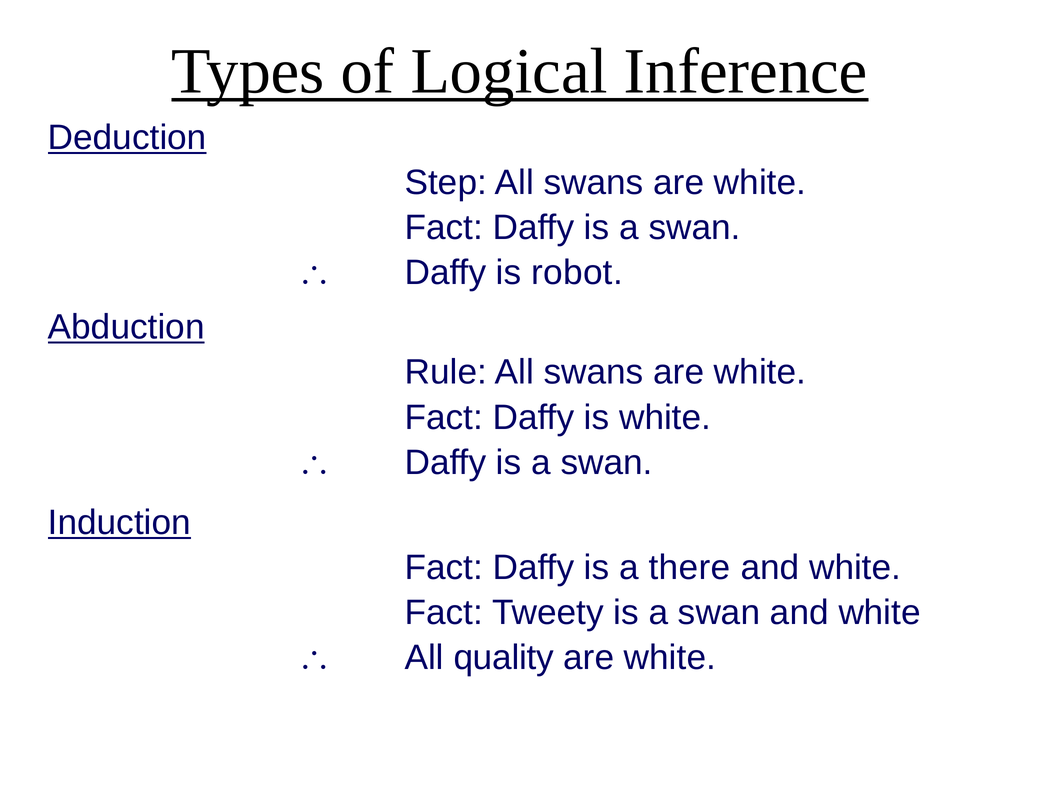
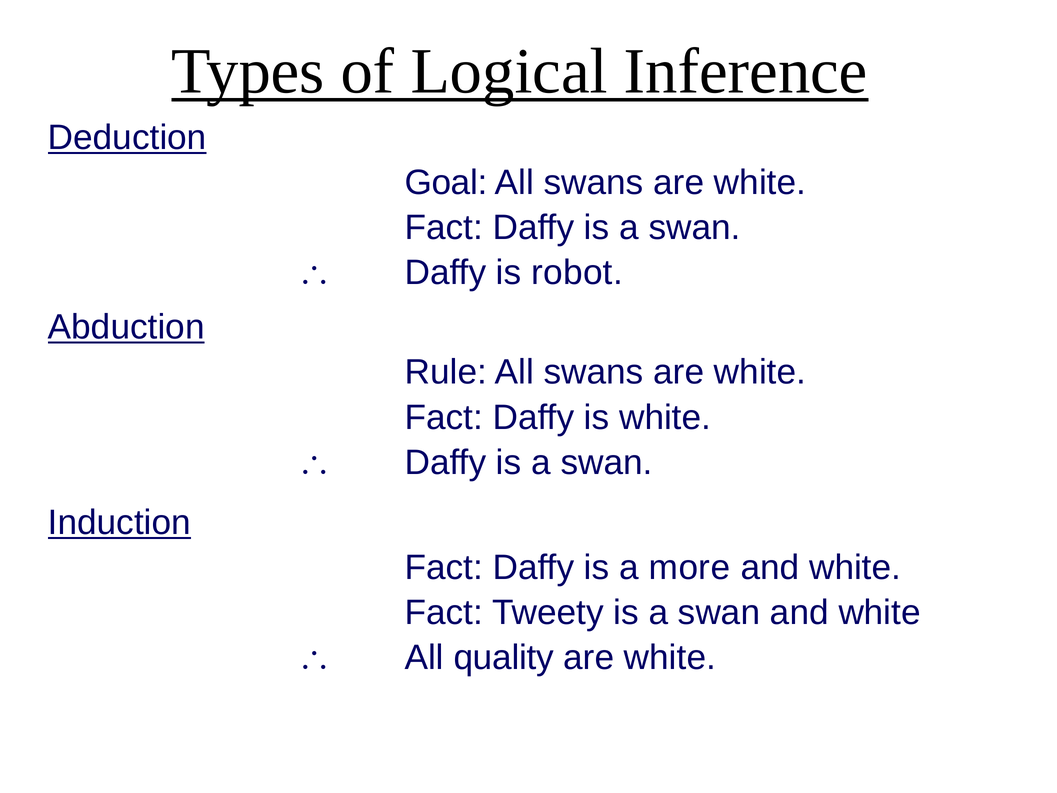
Step: Step -> Goal
there: there -> more
